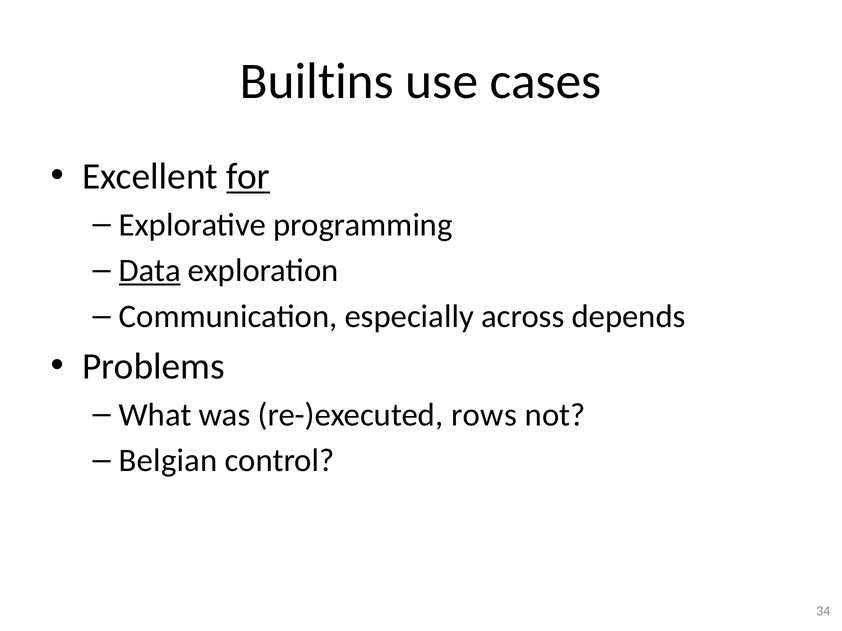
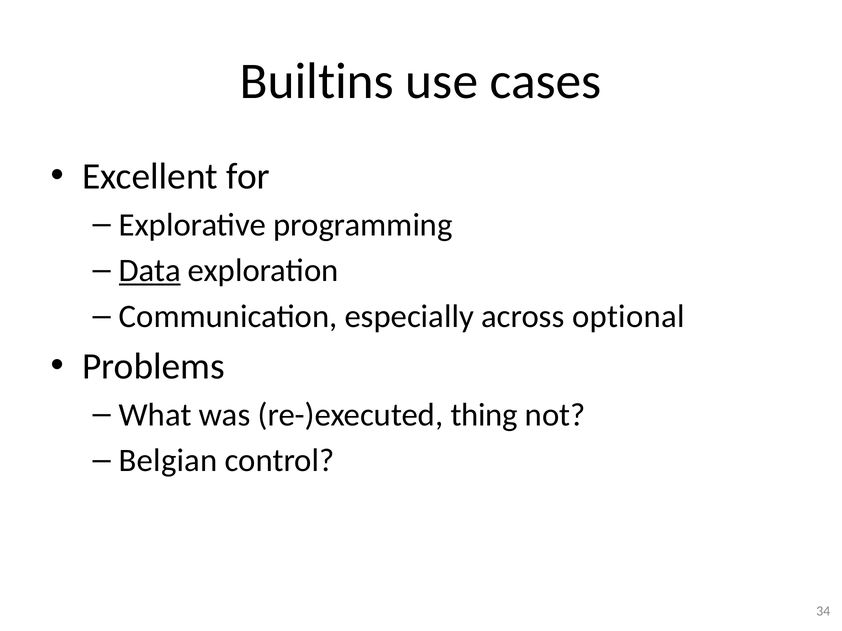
for underline: present -> none
depends: depends -> optional
rows: rows -> thing
